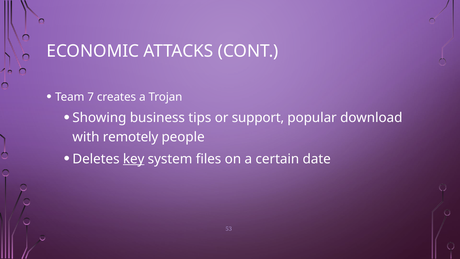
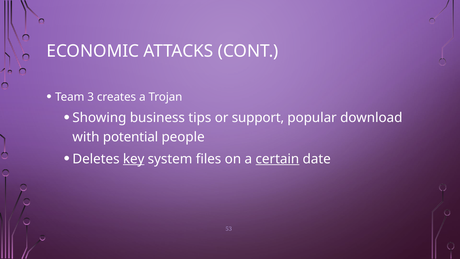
7: 7 -> 3
remotely: remotely -> potential
certain underline: none -> present
